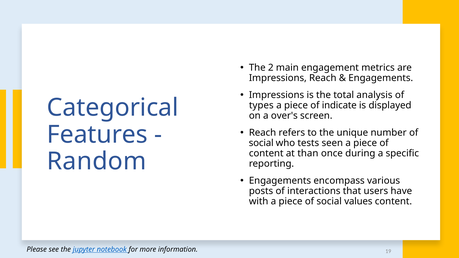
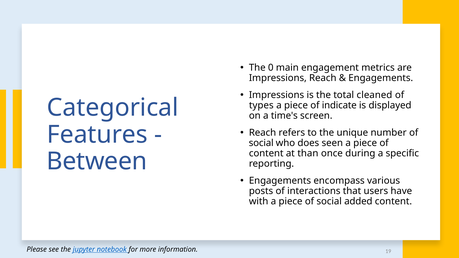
2: 2 -> 0
analysis: analysis -> cleaned
over's: over's -> time's
tests: tests -> does
Random: Random -> Between
values: values -> added
